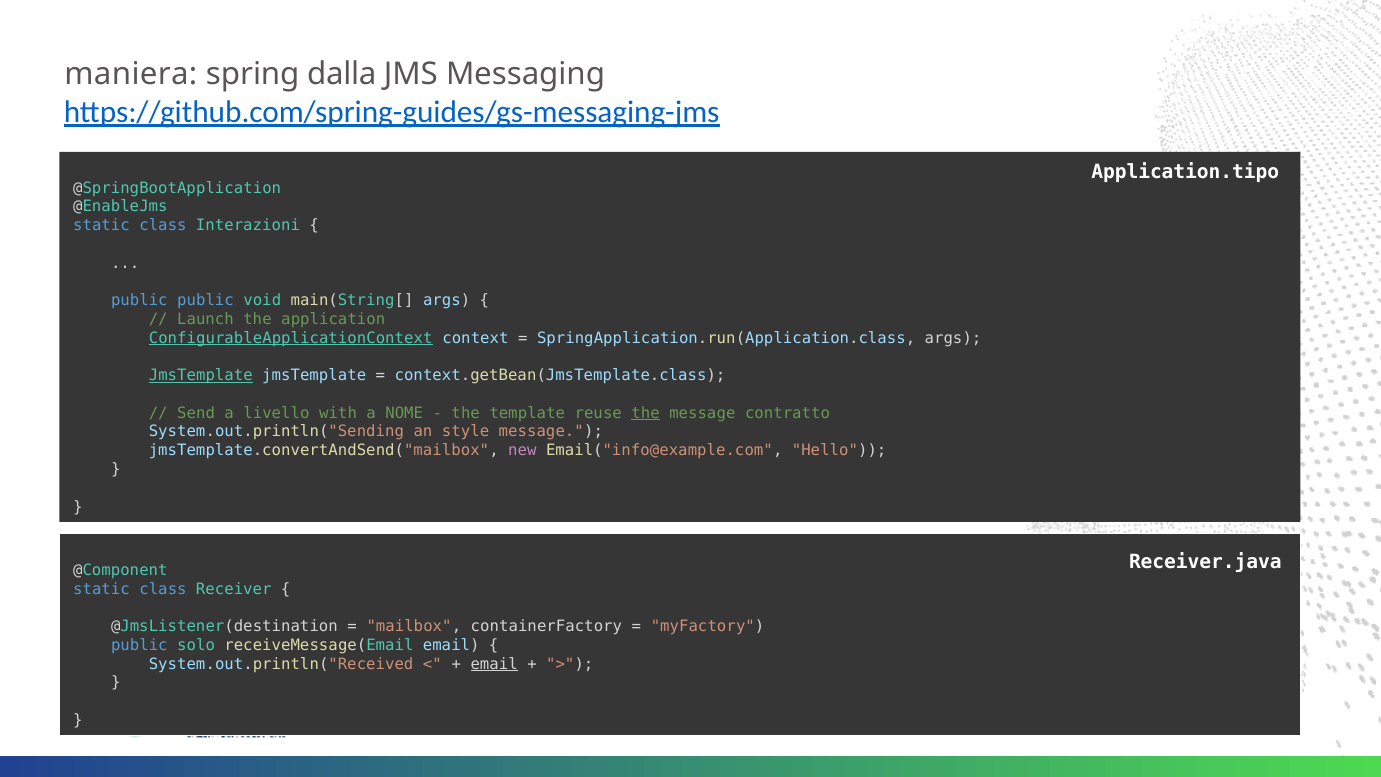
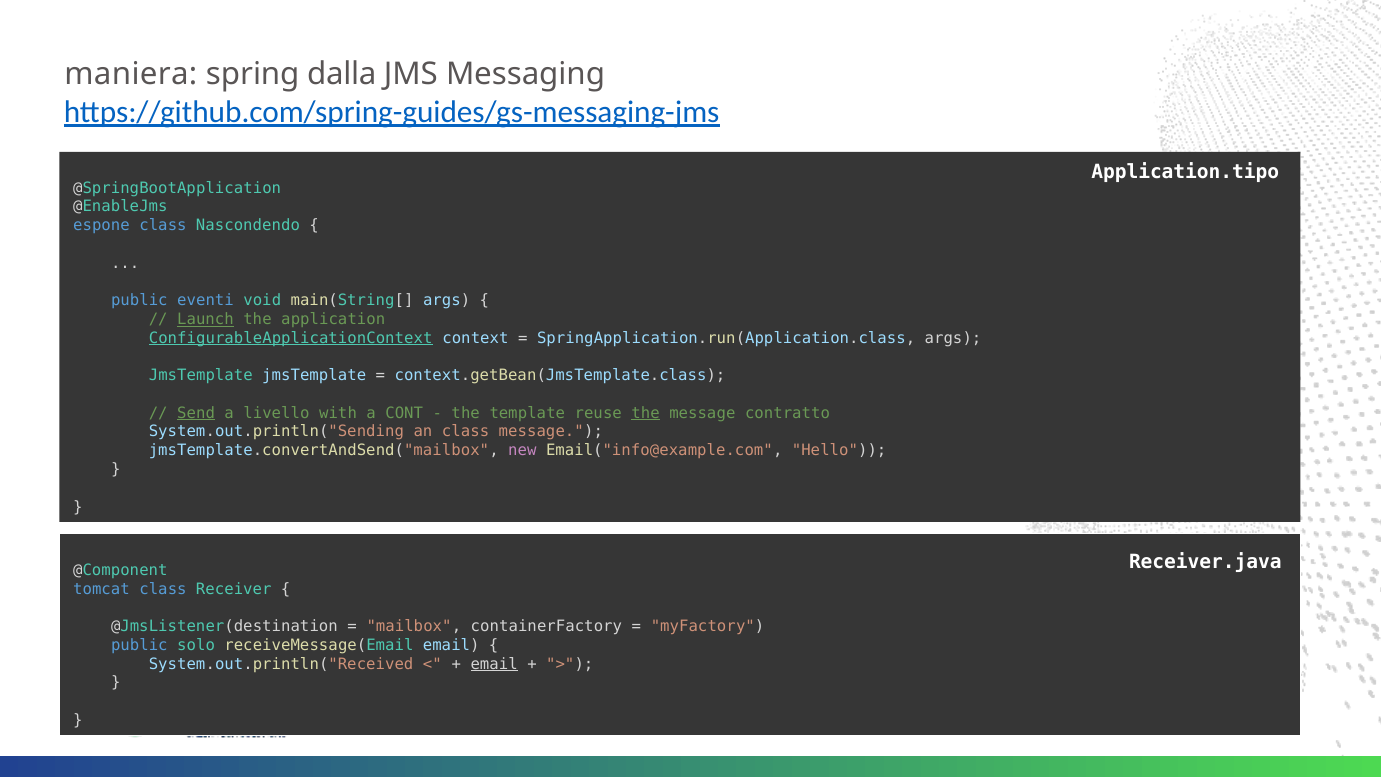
static at (101, 225): static -> espone
Interazioni: Interazioni -> Nascondendo
public public: public -> eventi
Launch underline: none -> present
JmsTemplate at (201, 375) underline: present -> none
Send underline: none -> present
NOME: NOME -> CONT
an style: style -> class
static at (101, 589): static -> tomcat
